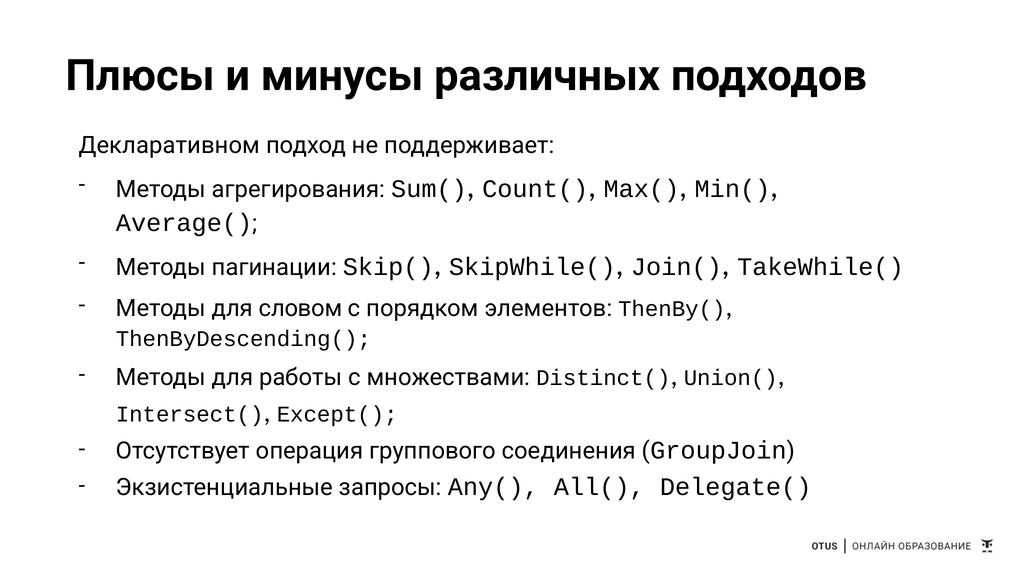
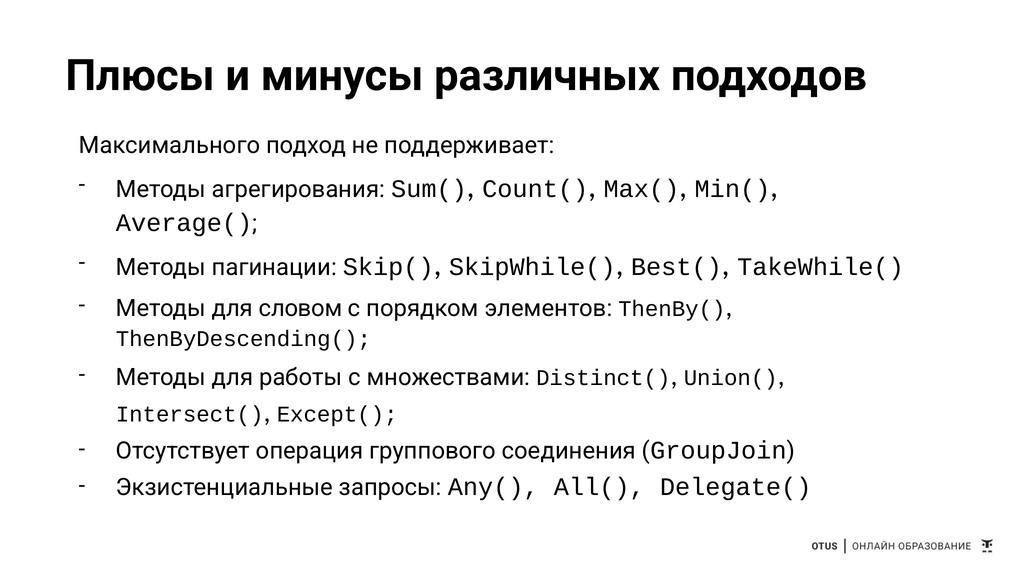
Декларативном: Декларативном -> Максимального
Join(: Join( -> Best(
